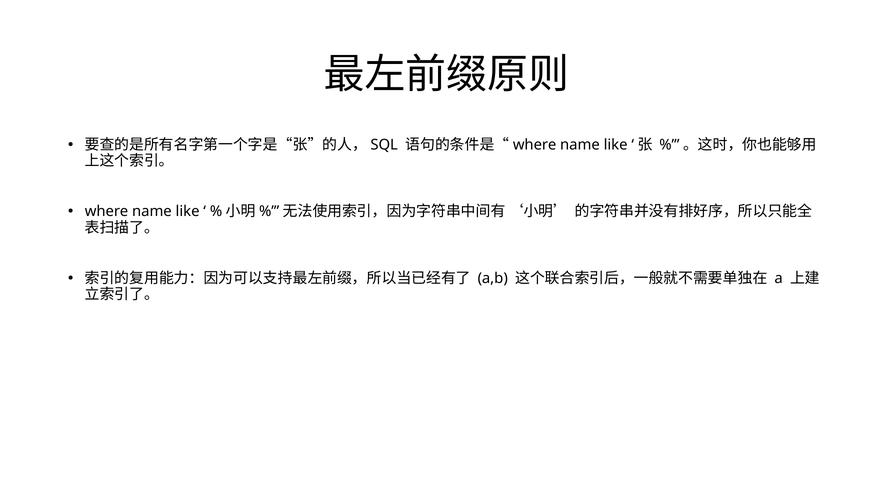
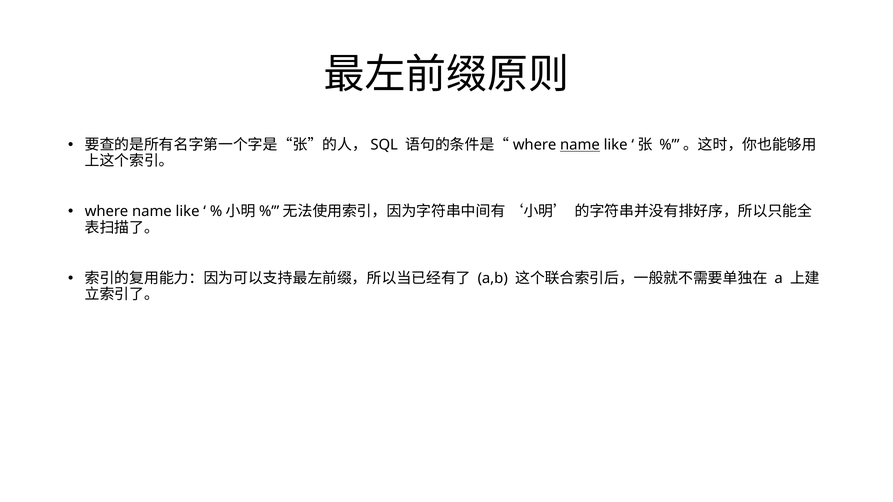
name at (580, 145) underline: none -> present
